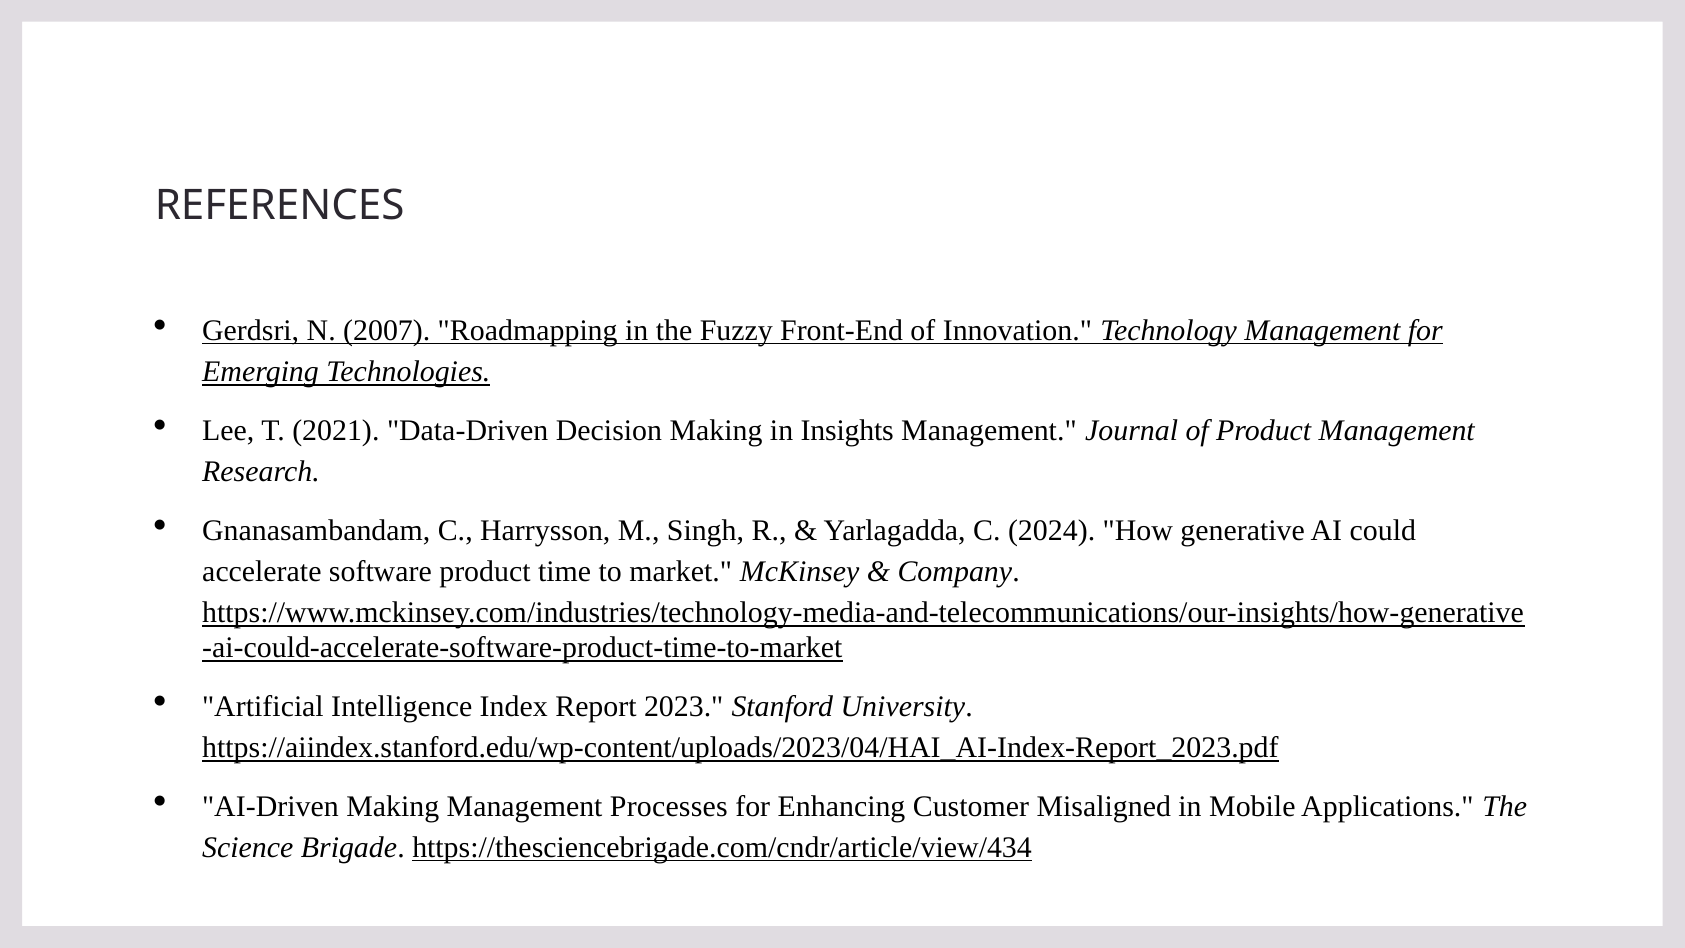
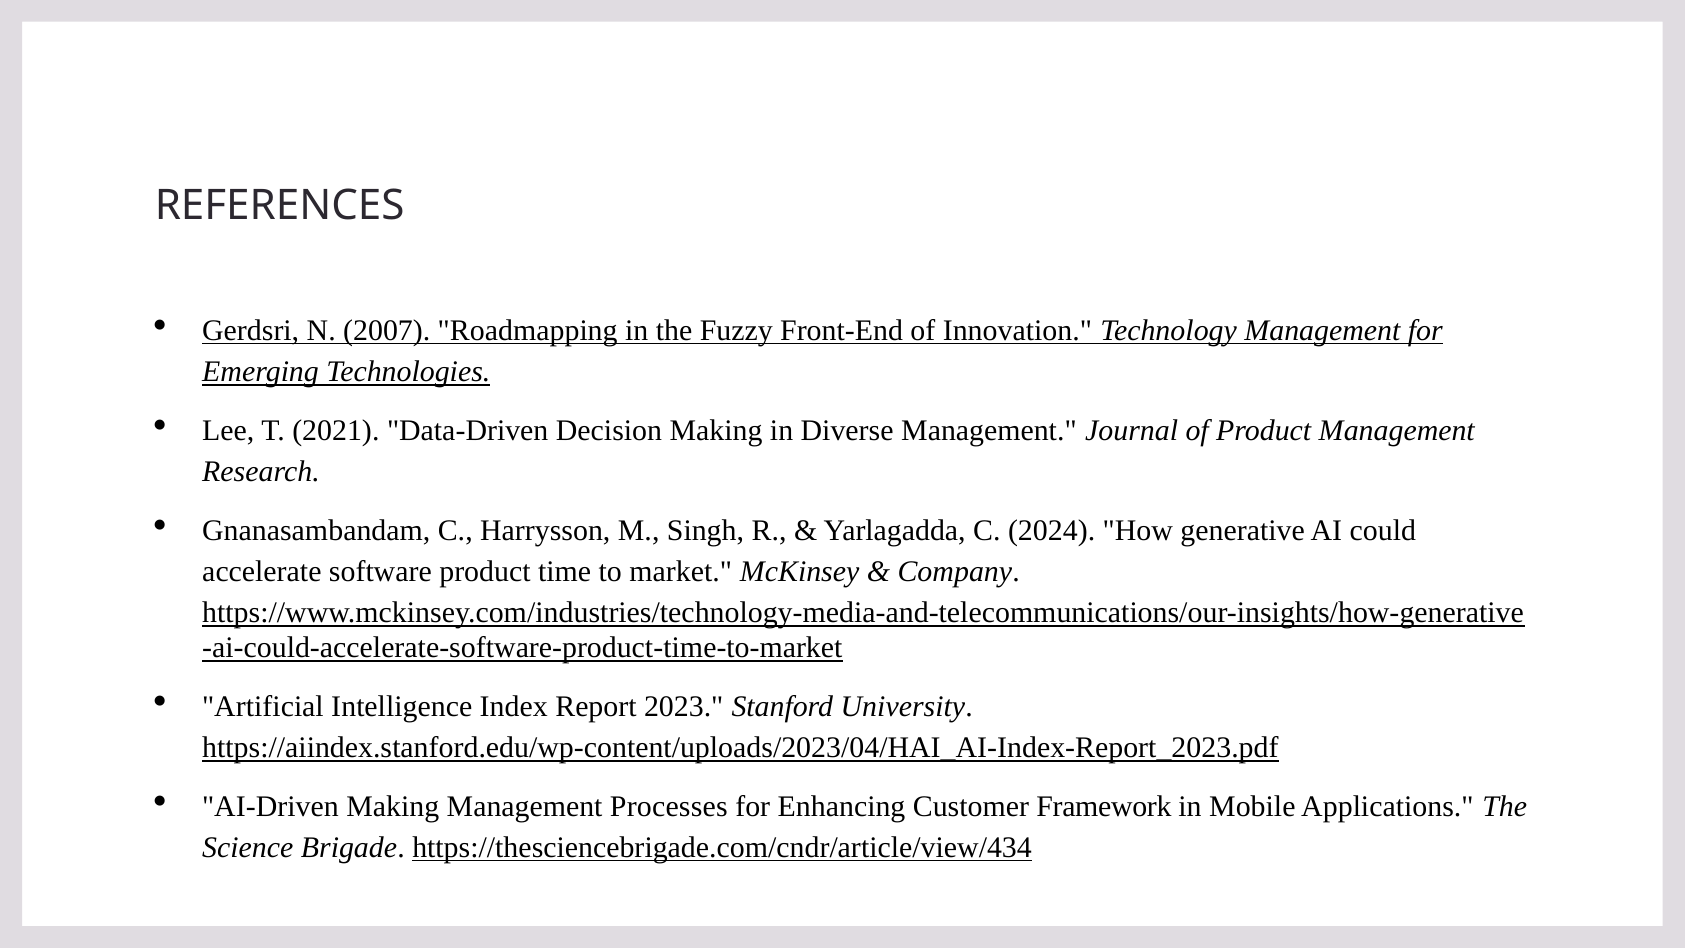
Insights: Insights -> Diverse
Misaligned: Misaligned -> Framework
